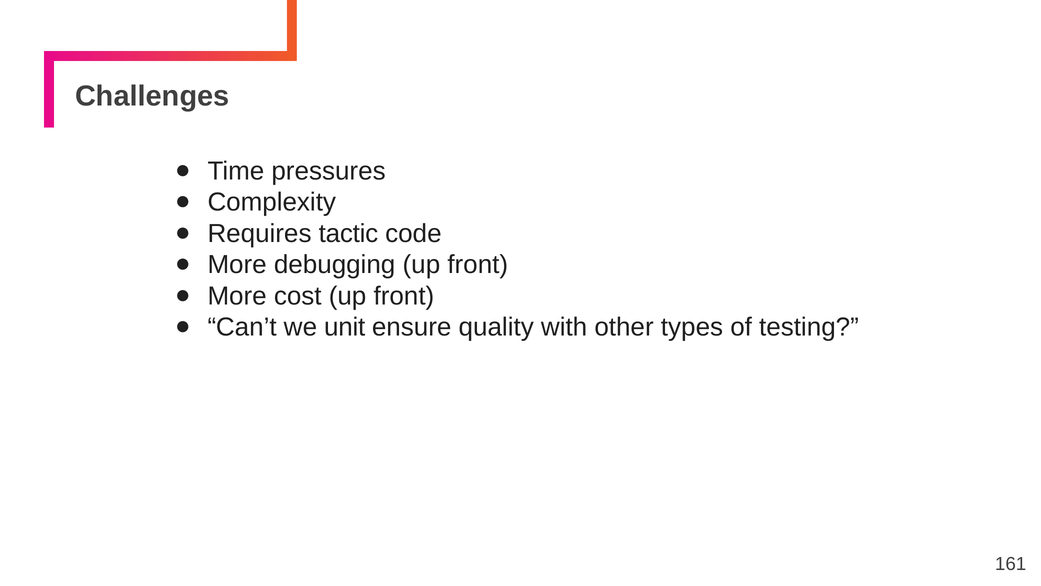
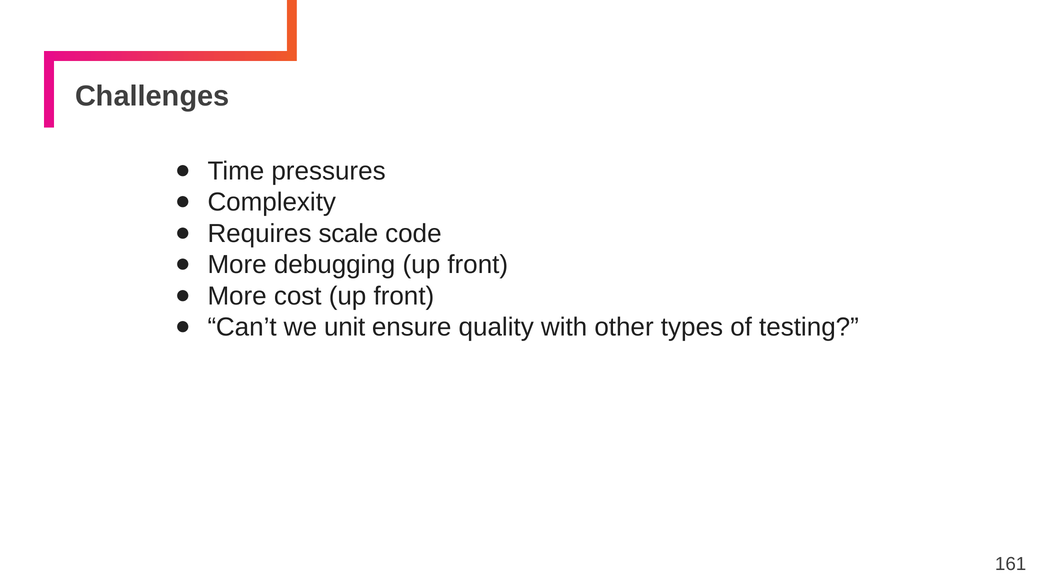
tactic: tactic -> scale
